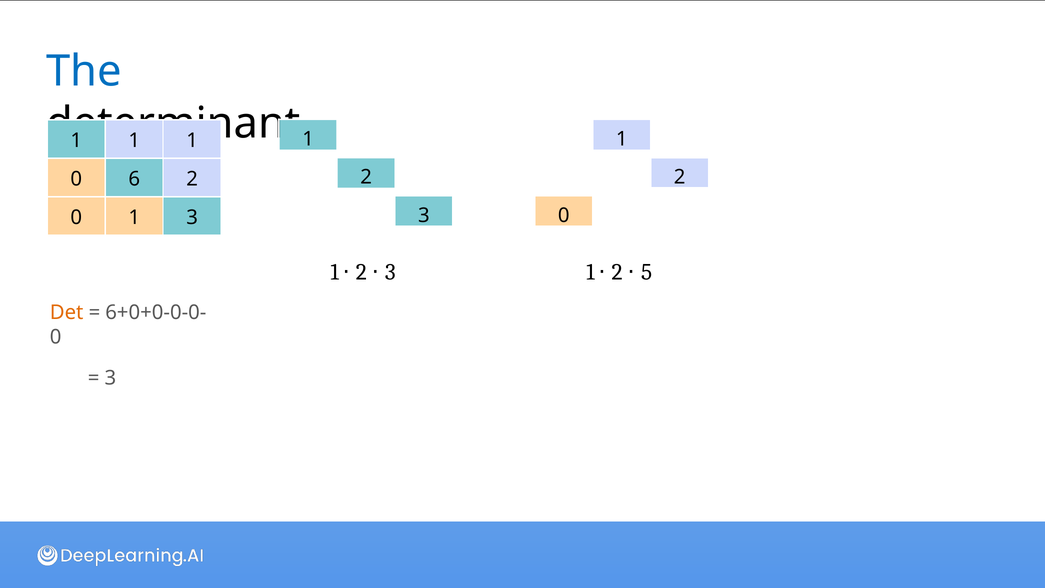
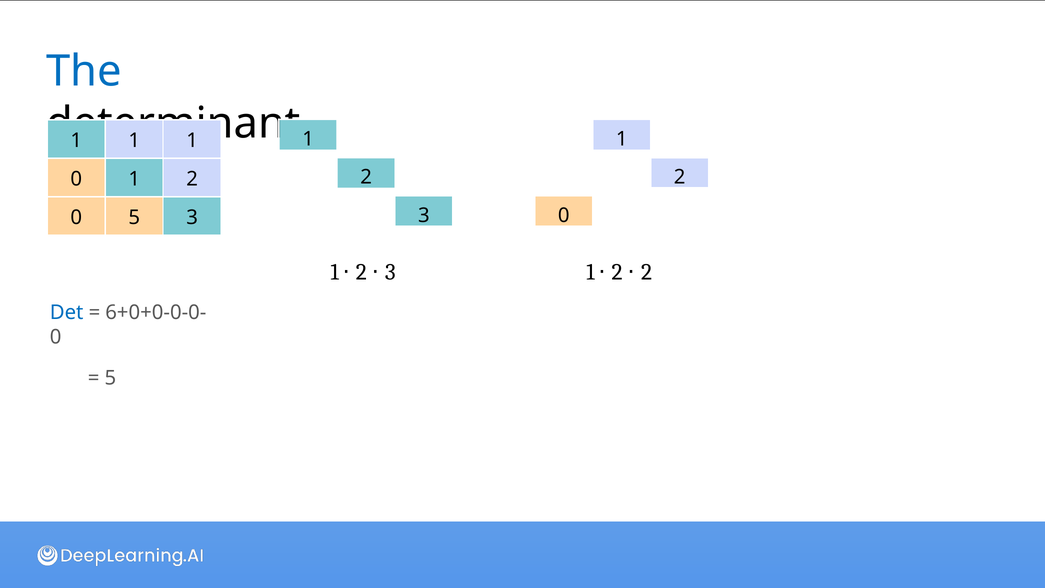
6 at (134, 179): 6 -> 1
1 at (134, 218): 1 -> 5
5 at (647, 272): 5 -> 2
Det colour: orange -> blue
3 at (110, 378): 3 -> 5
